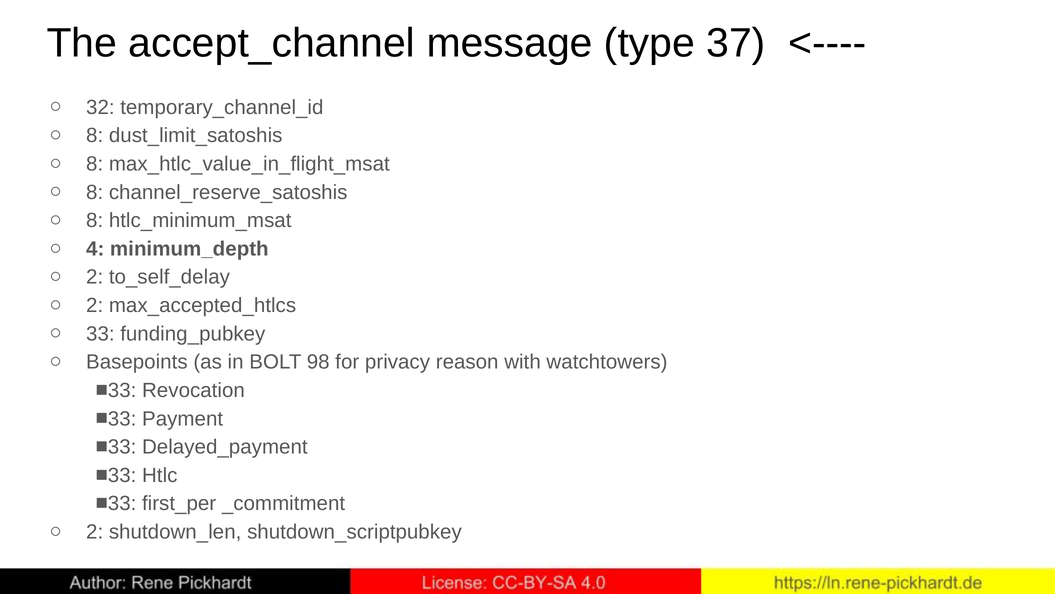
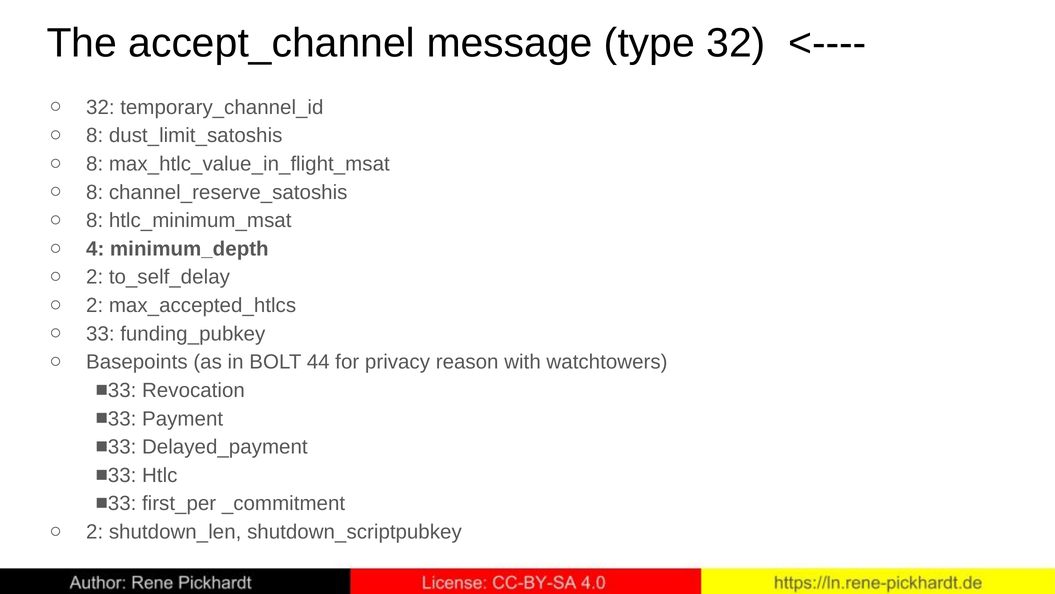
type 37: 37 -> 32
98: 98 -> 44
